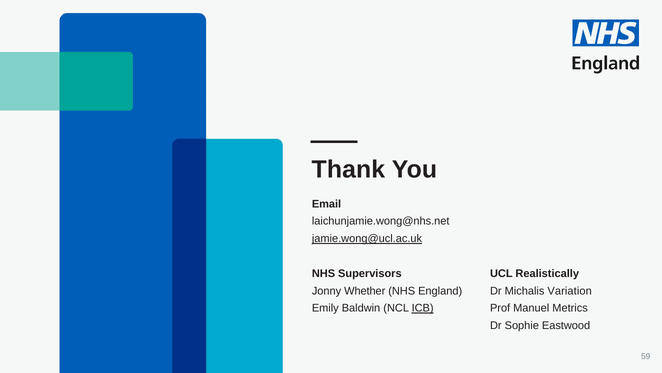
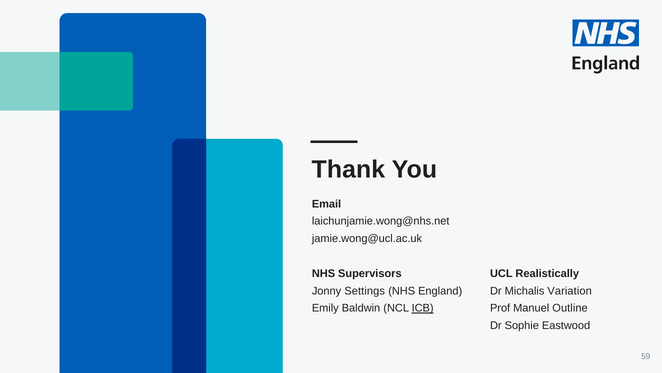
jamie.wong@ucl.ac.uk underline: present -> none
Whether: Whether -> Settings
Metrics: Metrics -> Outline
